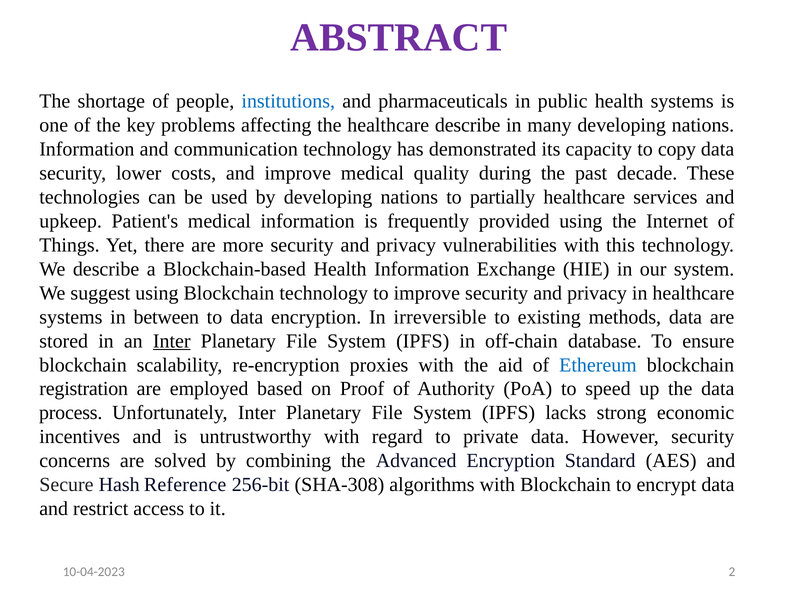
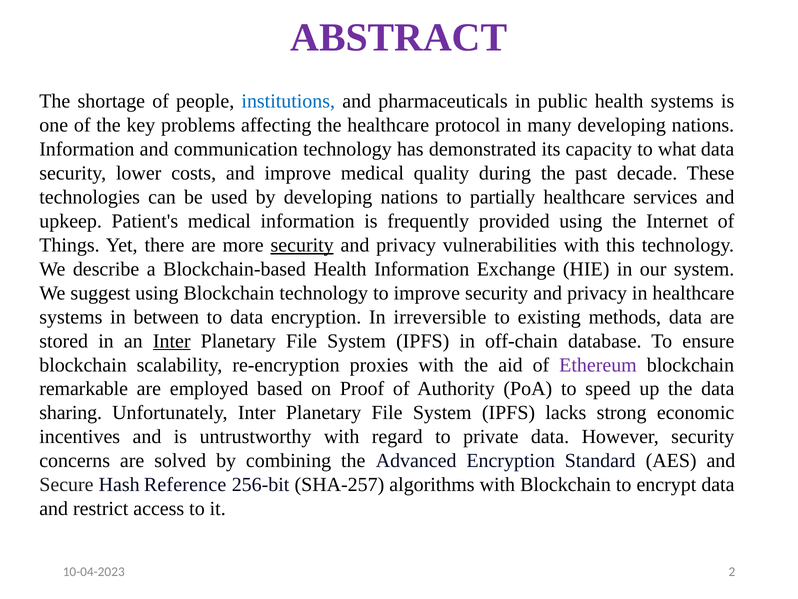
healthcare describe: describe -> protocol
copy: copy -> what
security at (302, 245) underline: none -> present
Ethereum colour: blue -> purple
registration: registration -> remarkable
process: process -> sharing
SHA-308: SHA-308 -> SHA-257
